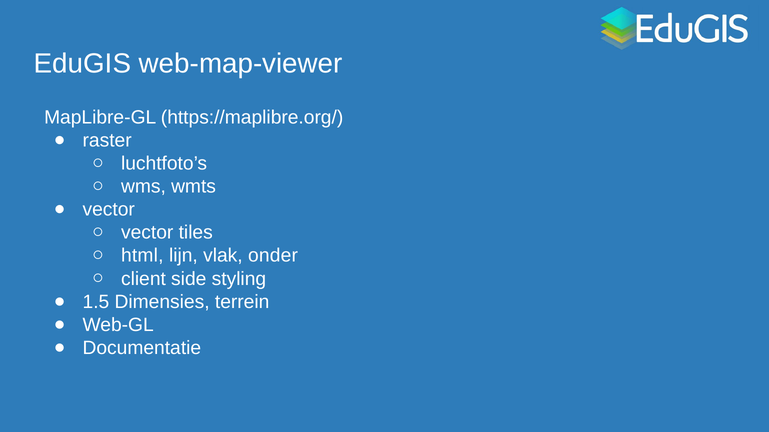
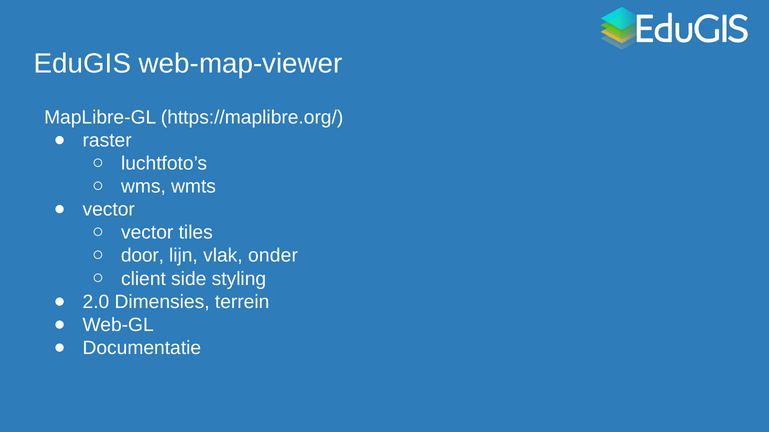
html: html -> door
1.5: 1.5 -> 2.0
